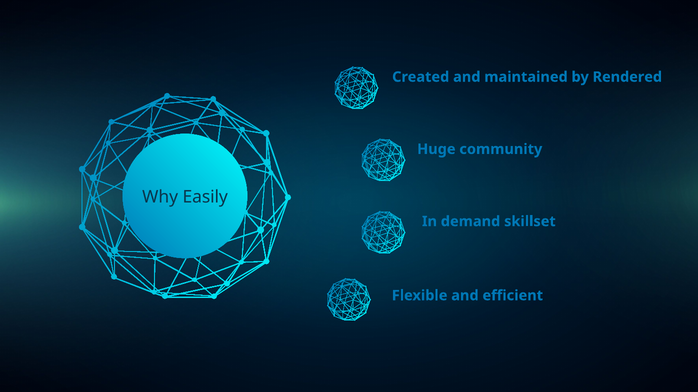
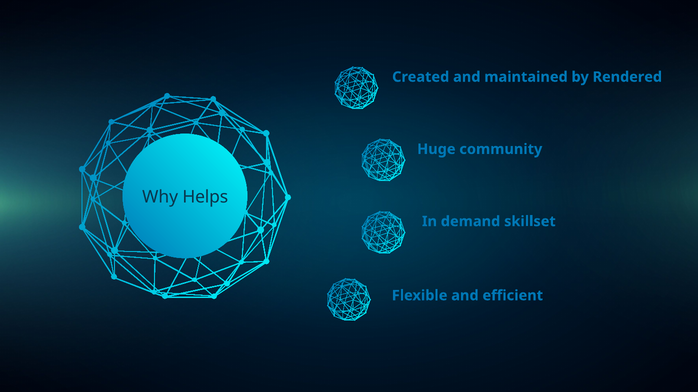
Easily: Easily -> Helps
